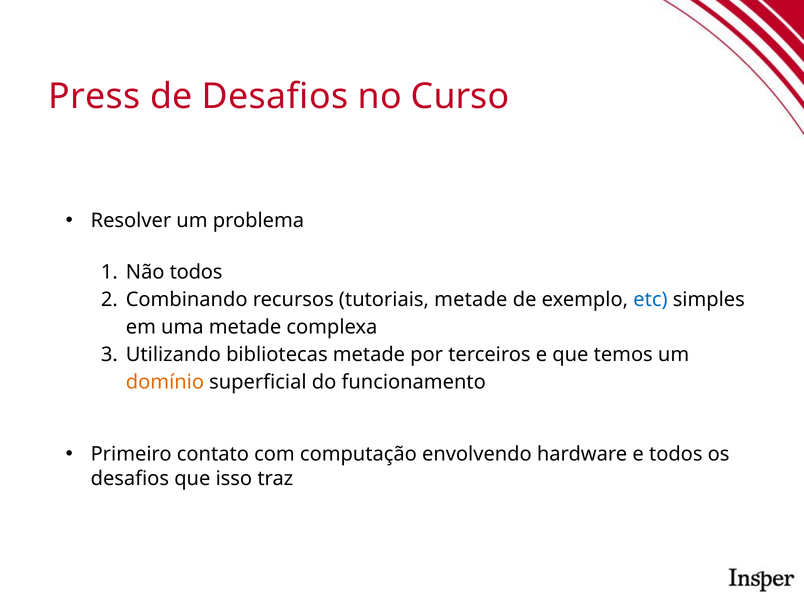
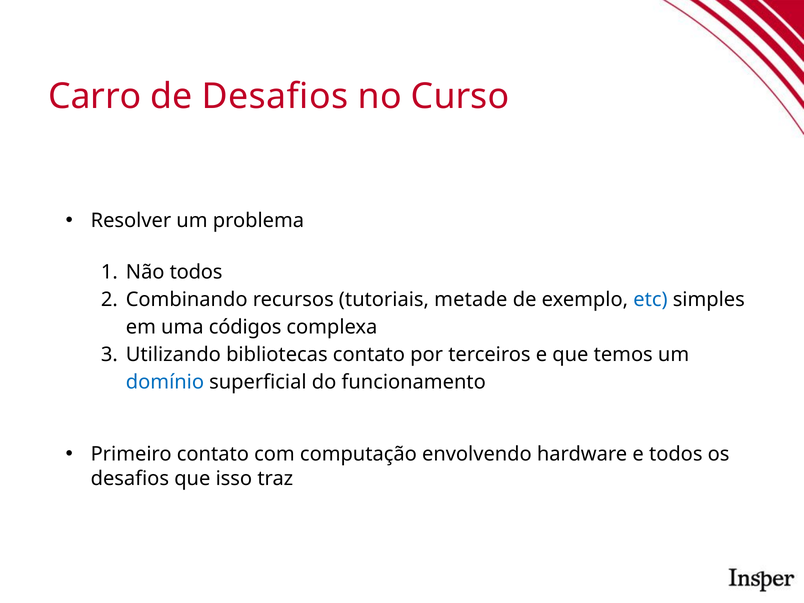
Press: Press -> Carro
uma metade: metade -> códigos
bibliotecas metade: metade -> contato
domínio colour: orange -> blue
